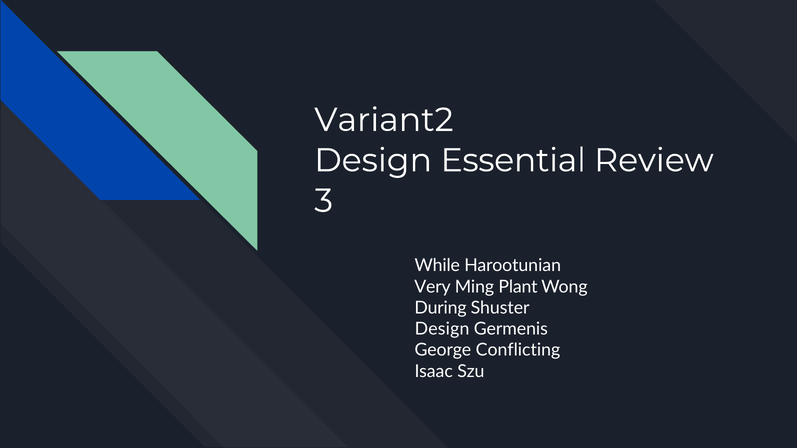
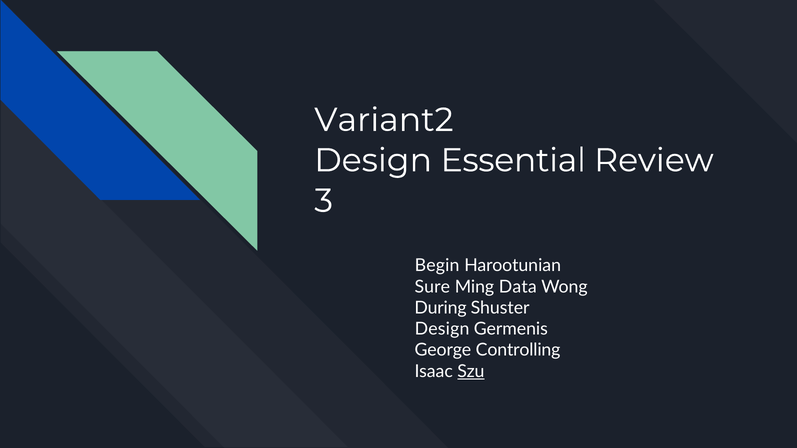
While: While -> Begin
Very: Very -> Sure
Plant: Plant -> Data
Conflicting: Conflicting -> Controlling
Szu underline: none -> present
